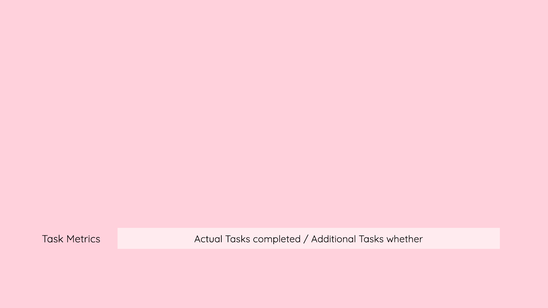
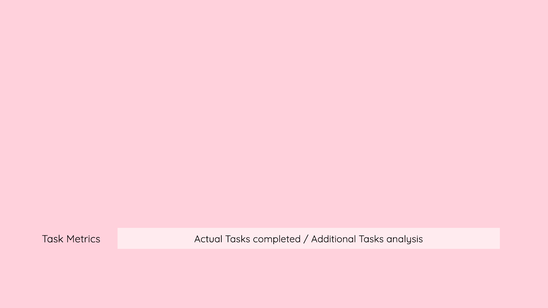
whether: whether -> analysis
